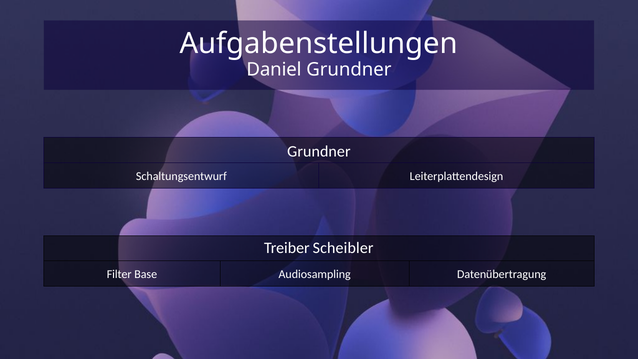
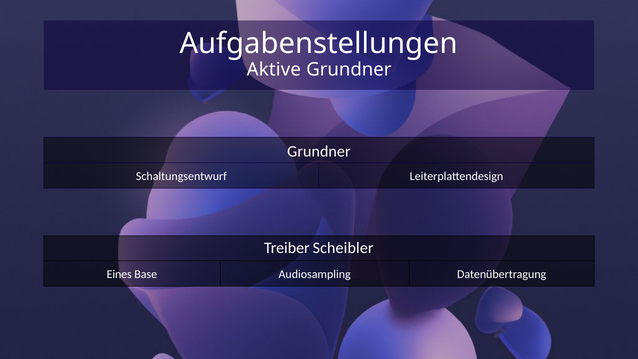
Daniel: Daniel -> Aktive
Filter: Filter -> Eines
